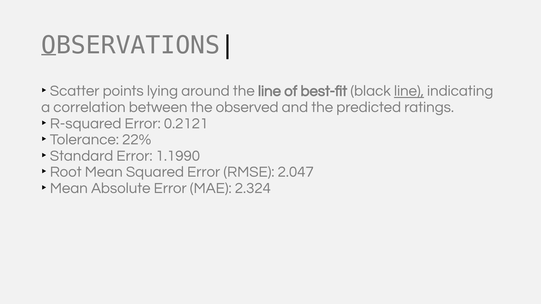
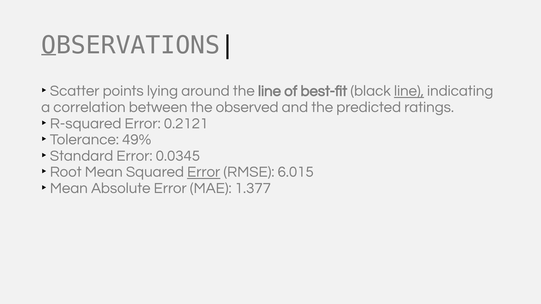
22%: 22% -> 49%
1.1990: 1.1990 -> 0.0345
Error at (204, 172) underline: none -> present
2.047: 2.047 -> 6.015
2.324: 2.324 -> 1.377
